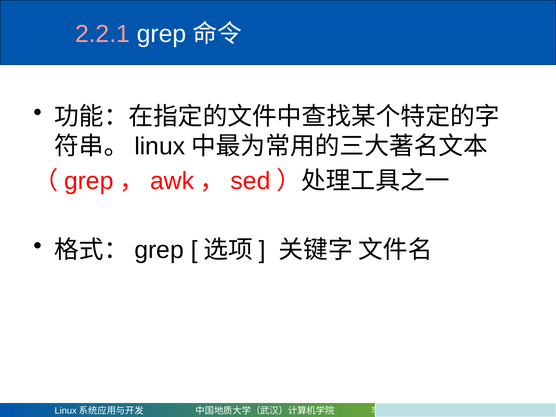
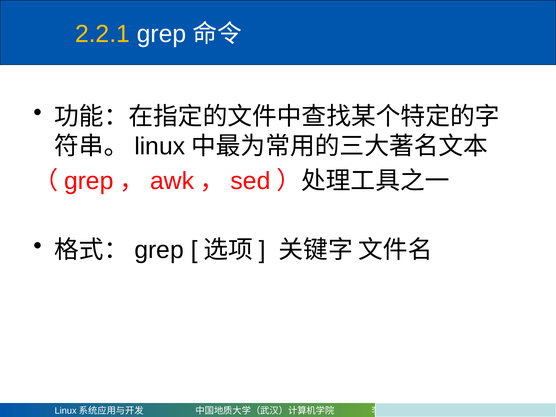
2.2.1 colour: pink -> yellow
